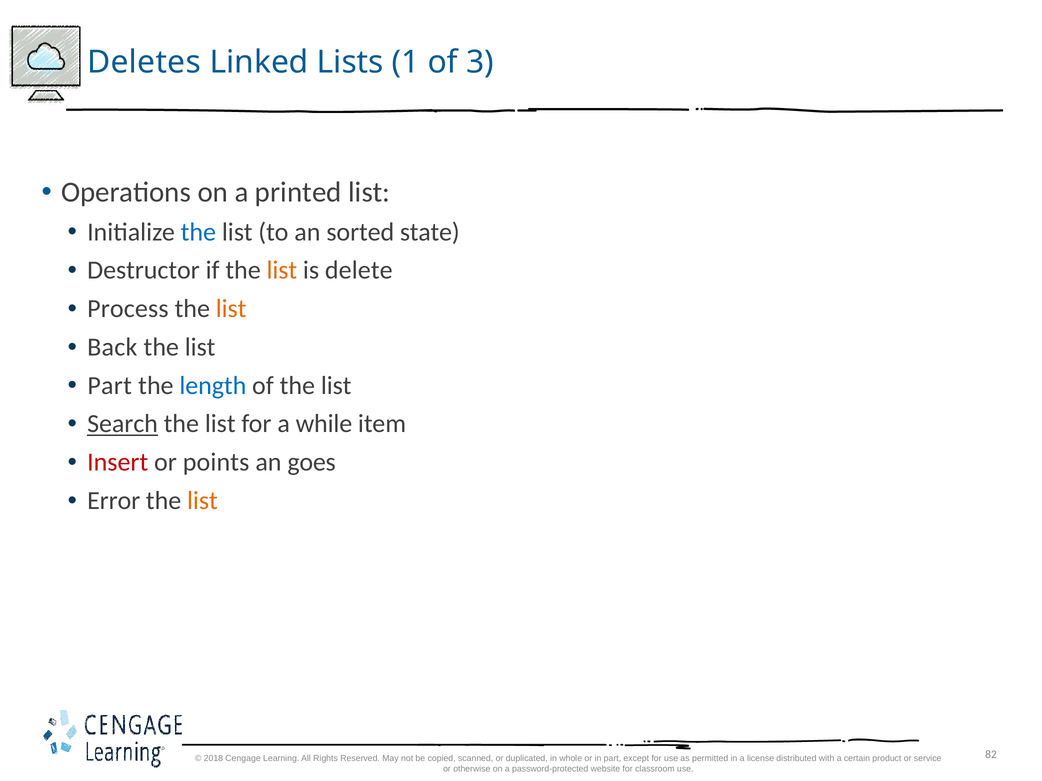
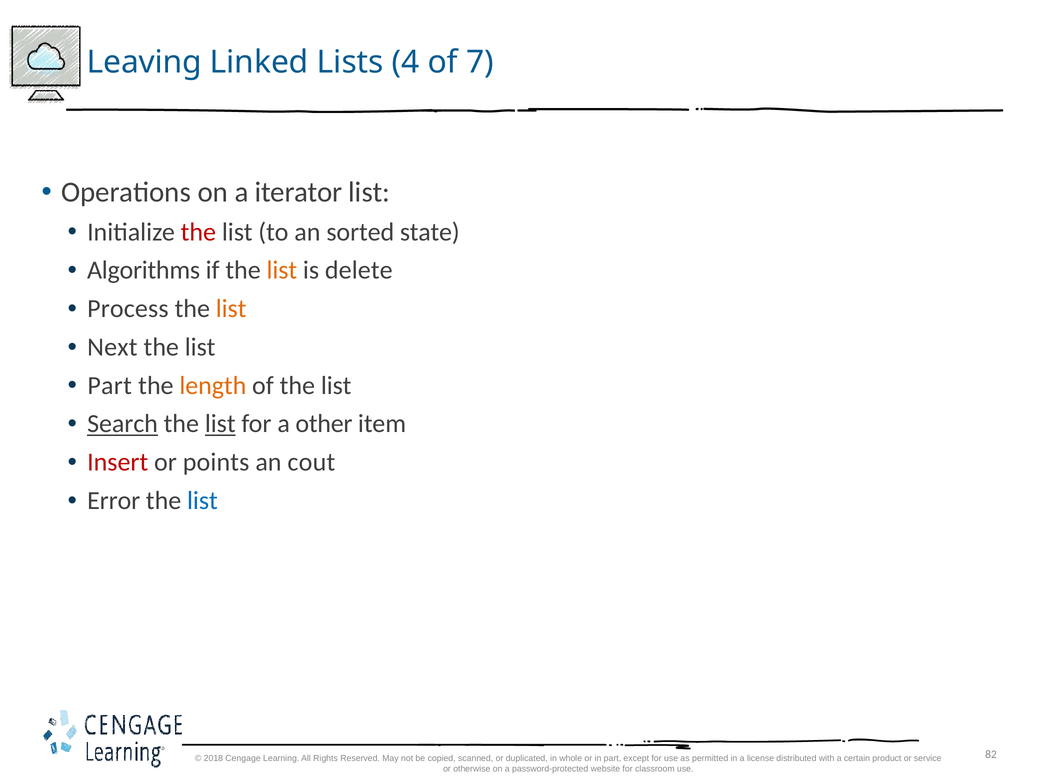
Deletes: Deletes -> Leaving
1: 1 -> 4
3: 3 -> 7
printed: printed -> iterator
the at (198, 232) colour: blue -> red
Destructor: Destructor -> Algorithms
Back: Back -> Next
length colour: blue -> orange
list at (220, 424) underline: none -> present
while: while -> other
goes: goes -> cout
list at (202, 501) colour: orange -> blue
